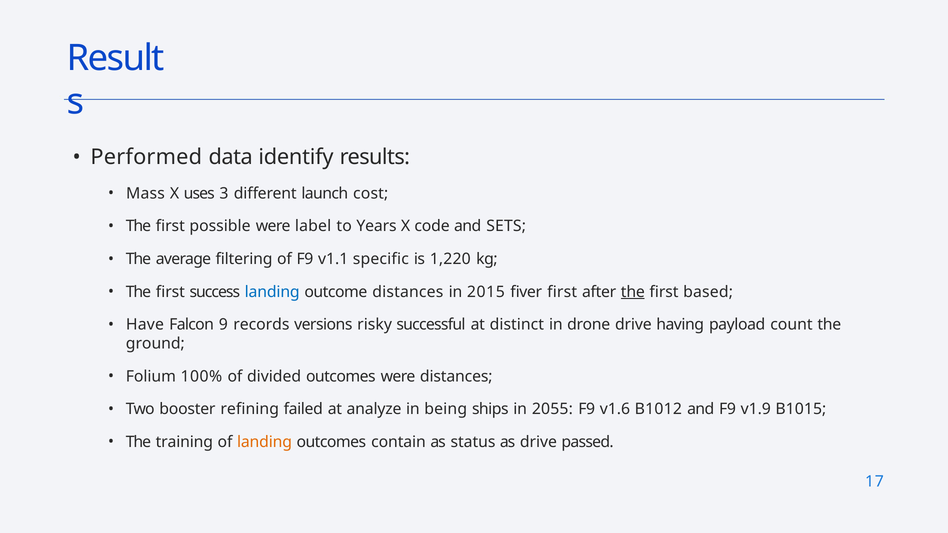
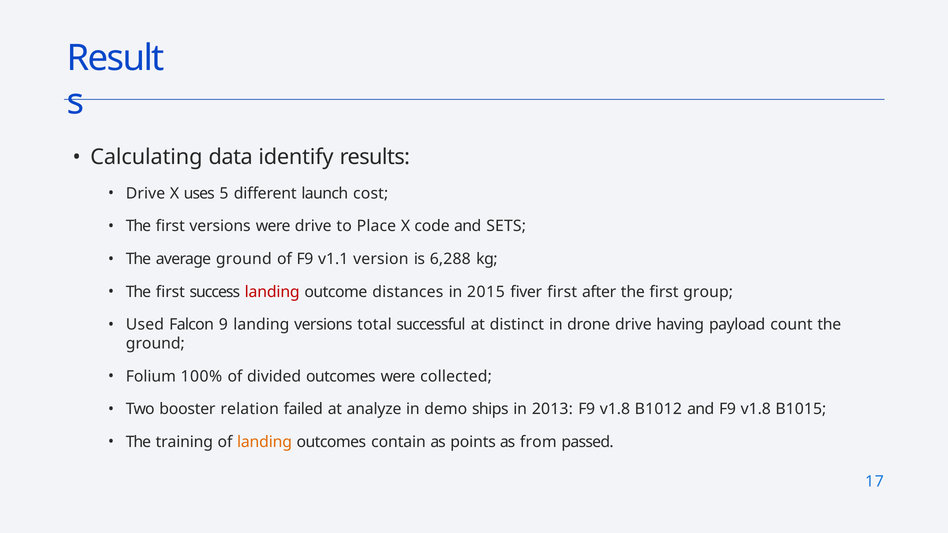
Performed: Performed -> Calculating
Mass at (145, 194): Mass -> Drive
3: 3 -> 5
first possible: possible -> versions
were label: label -> drive
Years: Years -> Place
average filtering: filtering -> ground
specific: specific -> version
1,220: 1,220 -> 6,288
landing at (272, 292) colour: blue -> red
the at (633, 292) underline: present -> none
based: based -> group
Have: Have -> Used
9 records: records -> landing
risky: risky -> total
were distances: distances -> collected
refining: refining -> relation
being: being -> demo
2055: 2055 -> 2013
v1.6 at (615, 409): v1.6 -> v1.8
and F9 v1.9: v1.9 -> v1.8
status: status -> points
as drive: drive -> from
